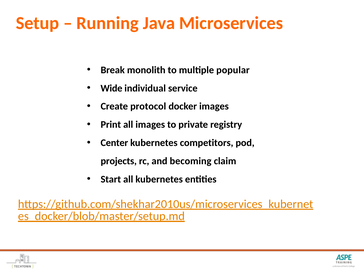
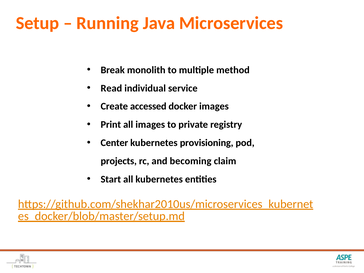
popular: popular -> method
Wide: Wide -> Read
protocol: protocol -> accessed
competitors: competitors -> provisioning
